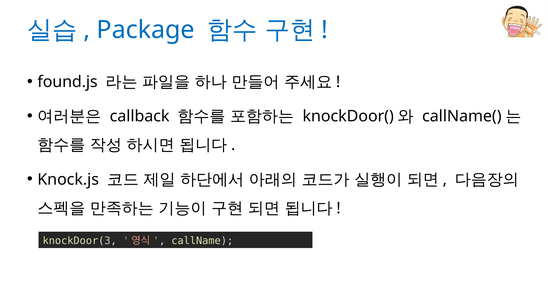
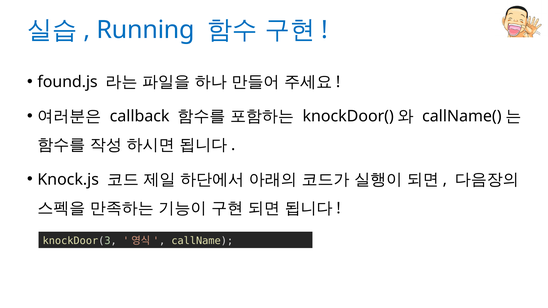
Package: Package -> Running
